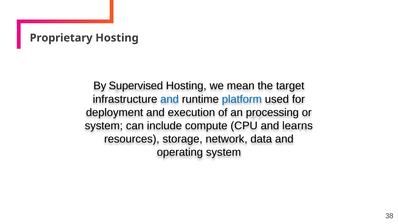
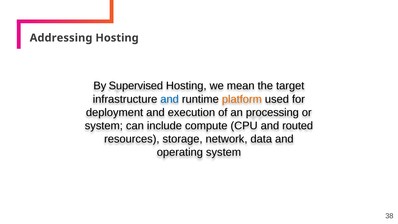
Proprietary: Proprietary -> Addressing
platform colour: blue -> orange
learns: learns -> routed
